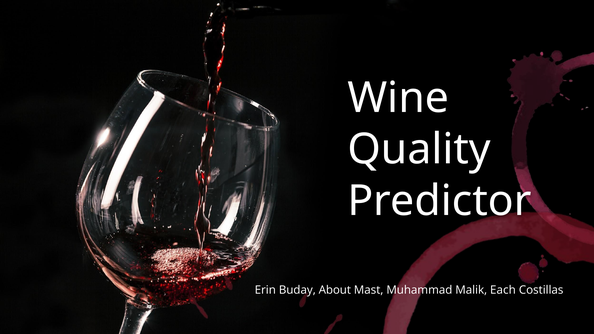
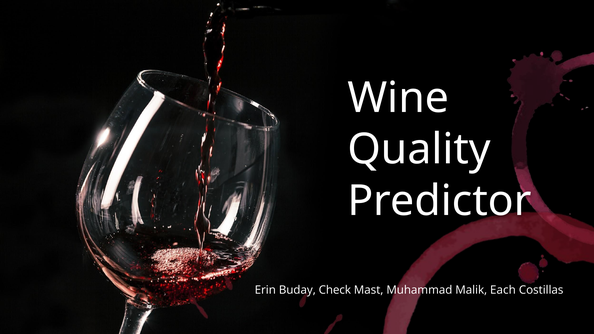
About: About -> Check
